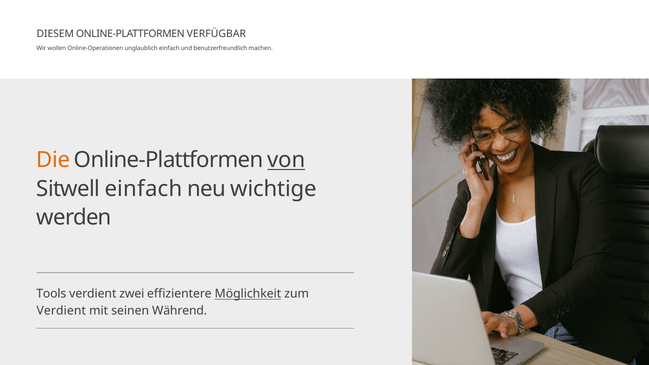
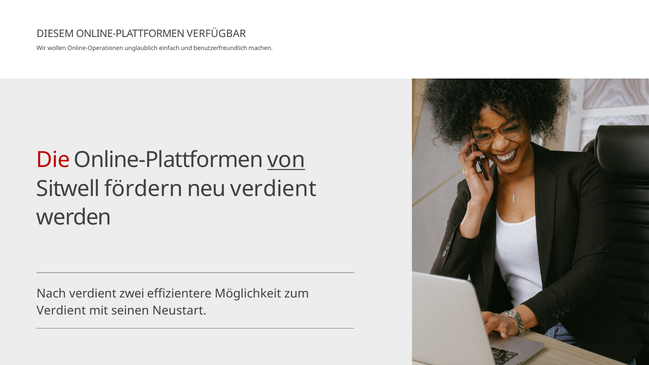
Die colour: orange -> red
Sitwell einfach: einfach -> fördern
neu wichtige: wichtige -> verdient
Tools: Tools -> Nach
Möglichkeit underline: present -> none
Während: Während -> Neustart
